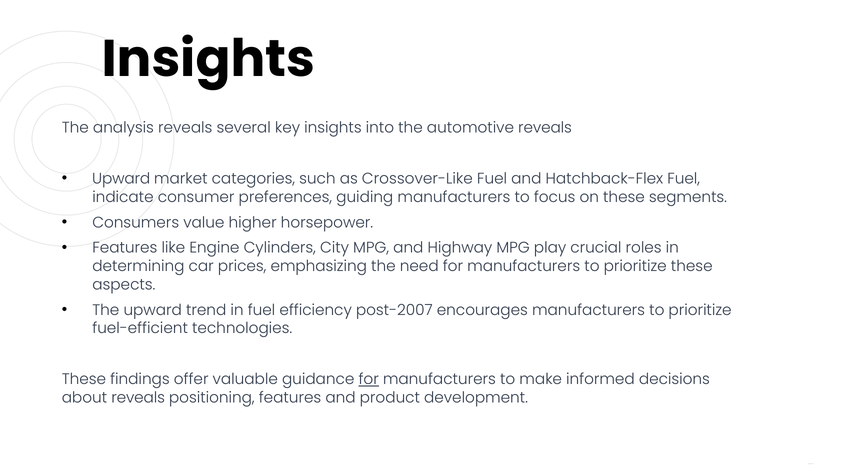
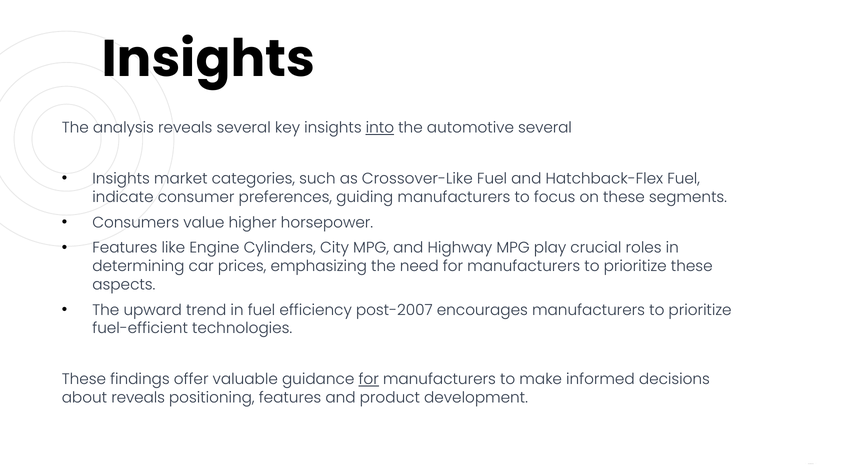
into underline: none -> present
automotive reveals: reveals -> several
Upward at (121, 178): Upward -> Insights
